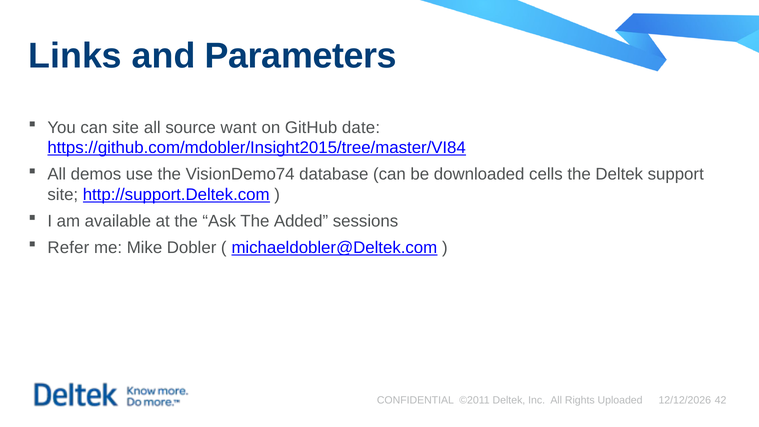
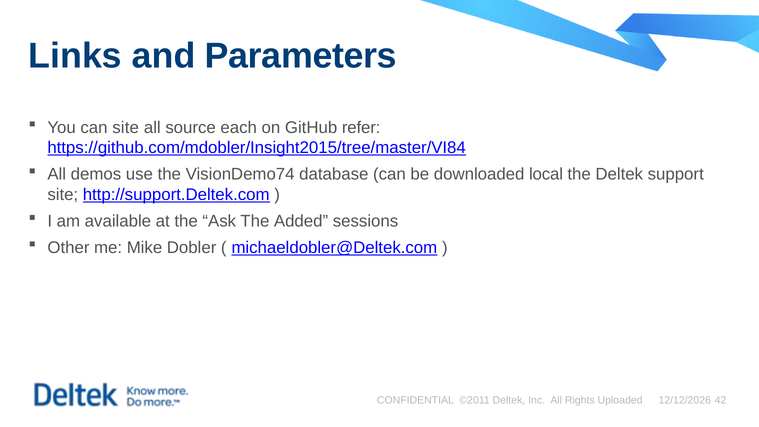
want: want -> each
date: date -> refer
cells: cells -> local
Refer: Refer -> Other
